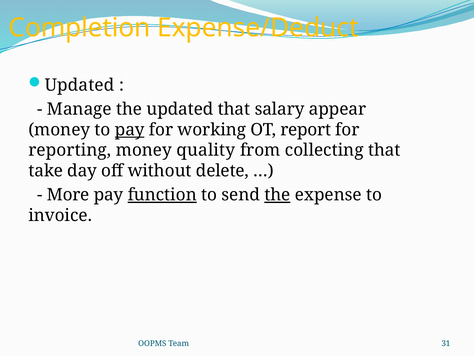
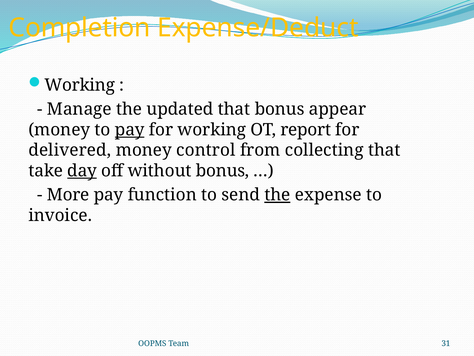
Updated at (80, 85): Updated -> Working
that salary: salary -> bonus
reporting: reporting -> delivered
quality: quality -> control
day underline: none -> present
without delete: delete -> bonus
function underline: present -> none
